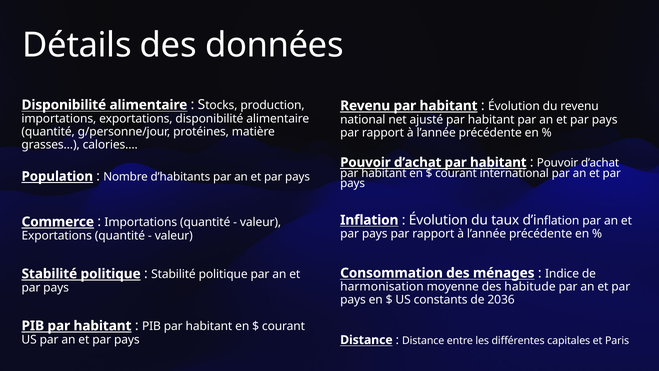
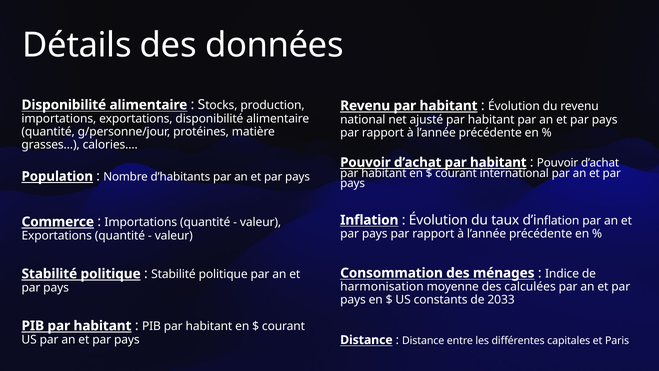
habitude: habitude -> calculées
2036: 2036 -> 2033
